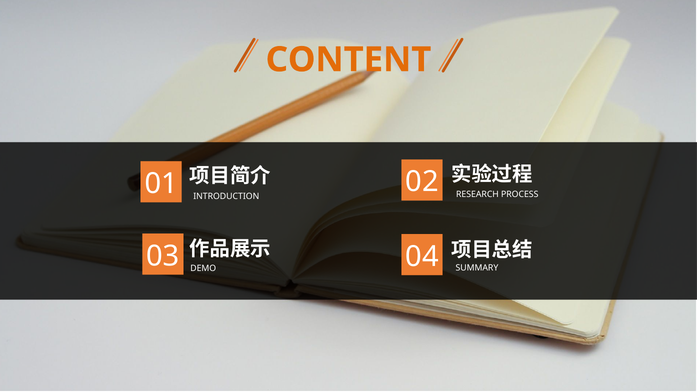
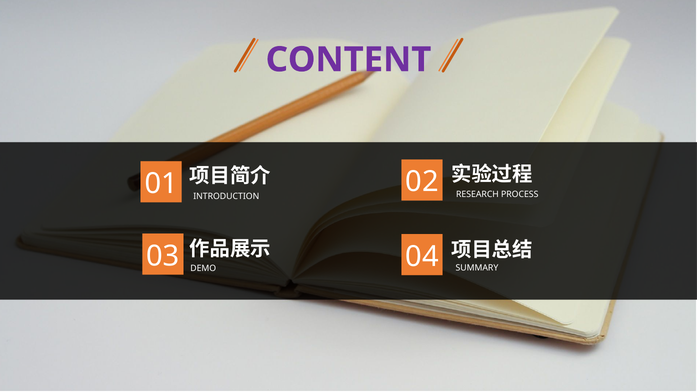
CONTENT colour: orange -> purple
